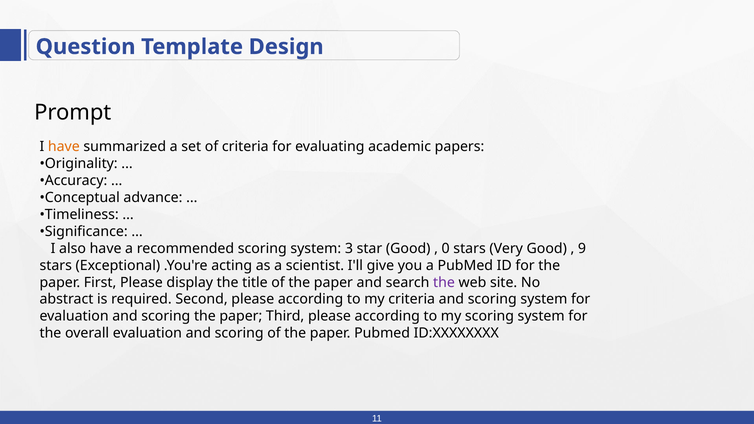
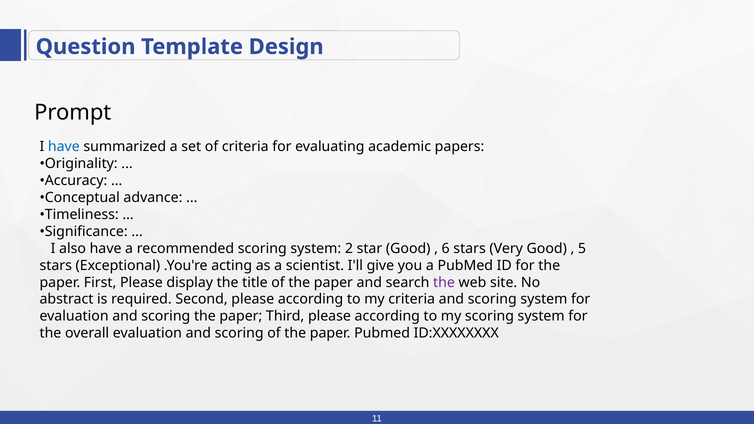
have at (64, 147) colour: orange -> blue
3: 3 -> 2
0: 0 -> 6
9: 9 -> 5
